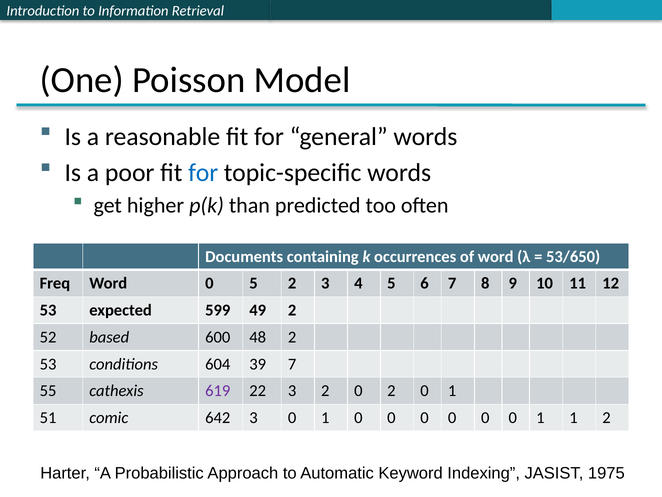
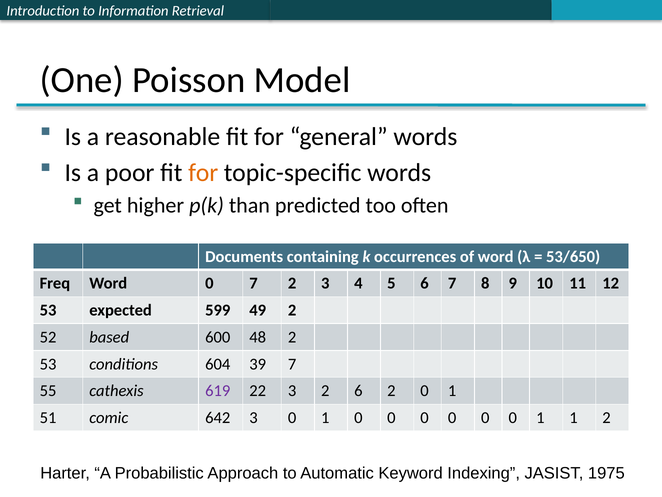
for at (203, 172) colour: blue -> orange
0 5: 5 -> 7
3 2 0: 0 -> 6
